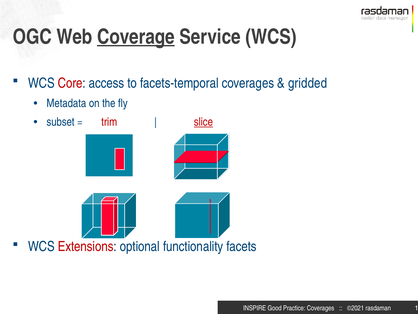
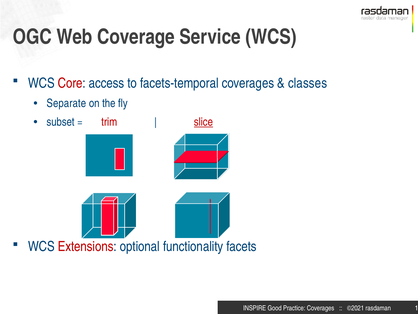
Coverage underline: present -> none
gridded: gridded -> classes
Metadata: Metadata -> Separate
